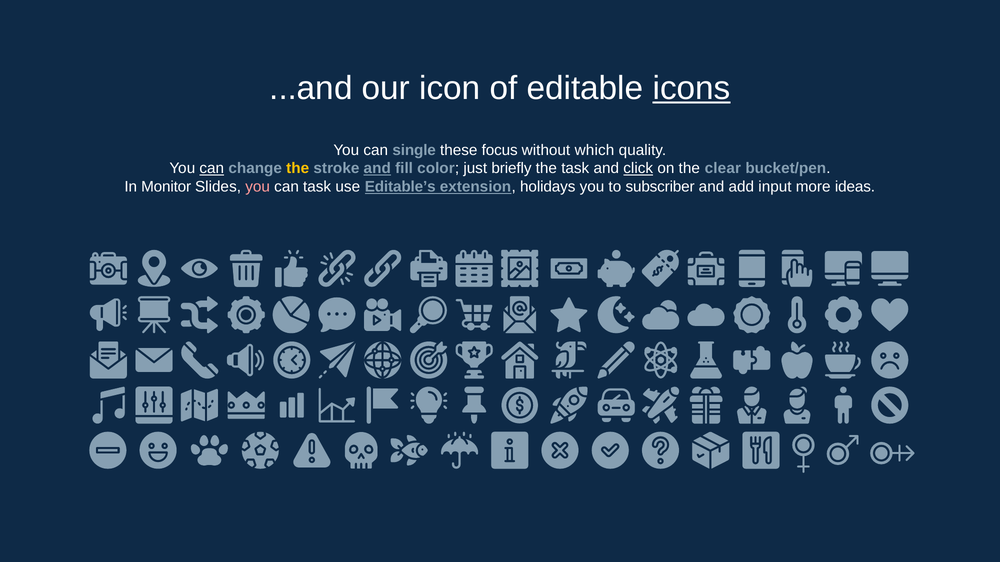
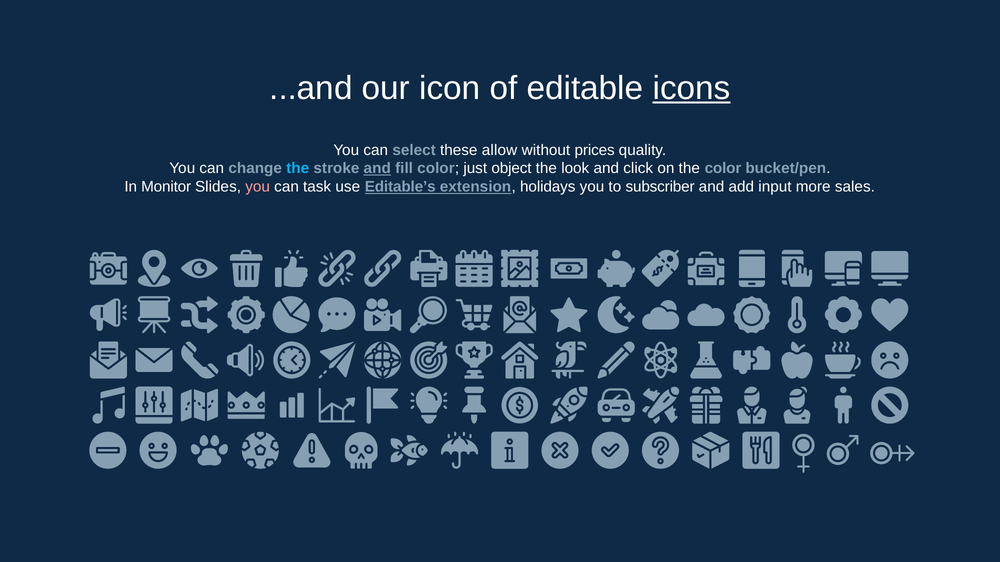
single: single -> select
focus: focus -> allow
which: which -> prices
can at (212, 169) underline: present -> none
the at (298, 169) colour: yellow -> light blue
briefly: briefly -> object
the task: task -> look
click underline: present -> none
the clear: clear -> color
ideas: ideas -> sales
